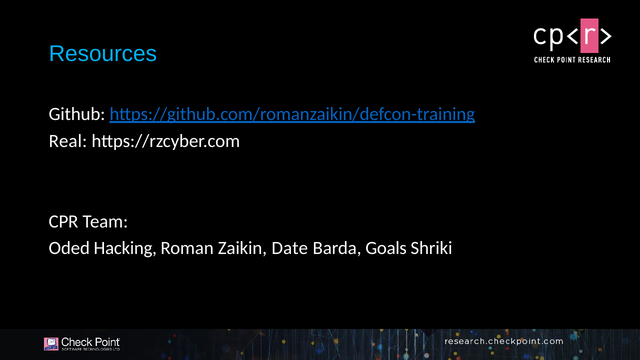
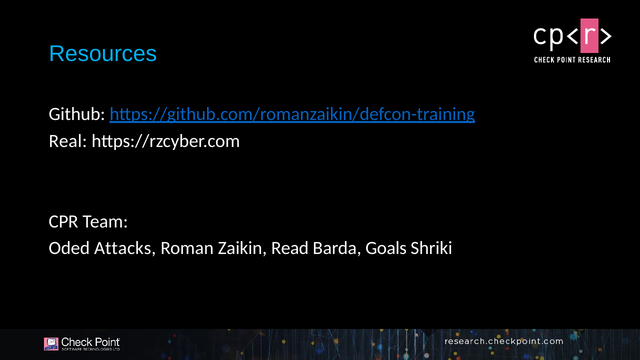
Hacking: Hacking -> Attacks
Date: Date -> Read
